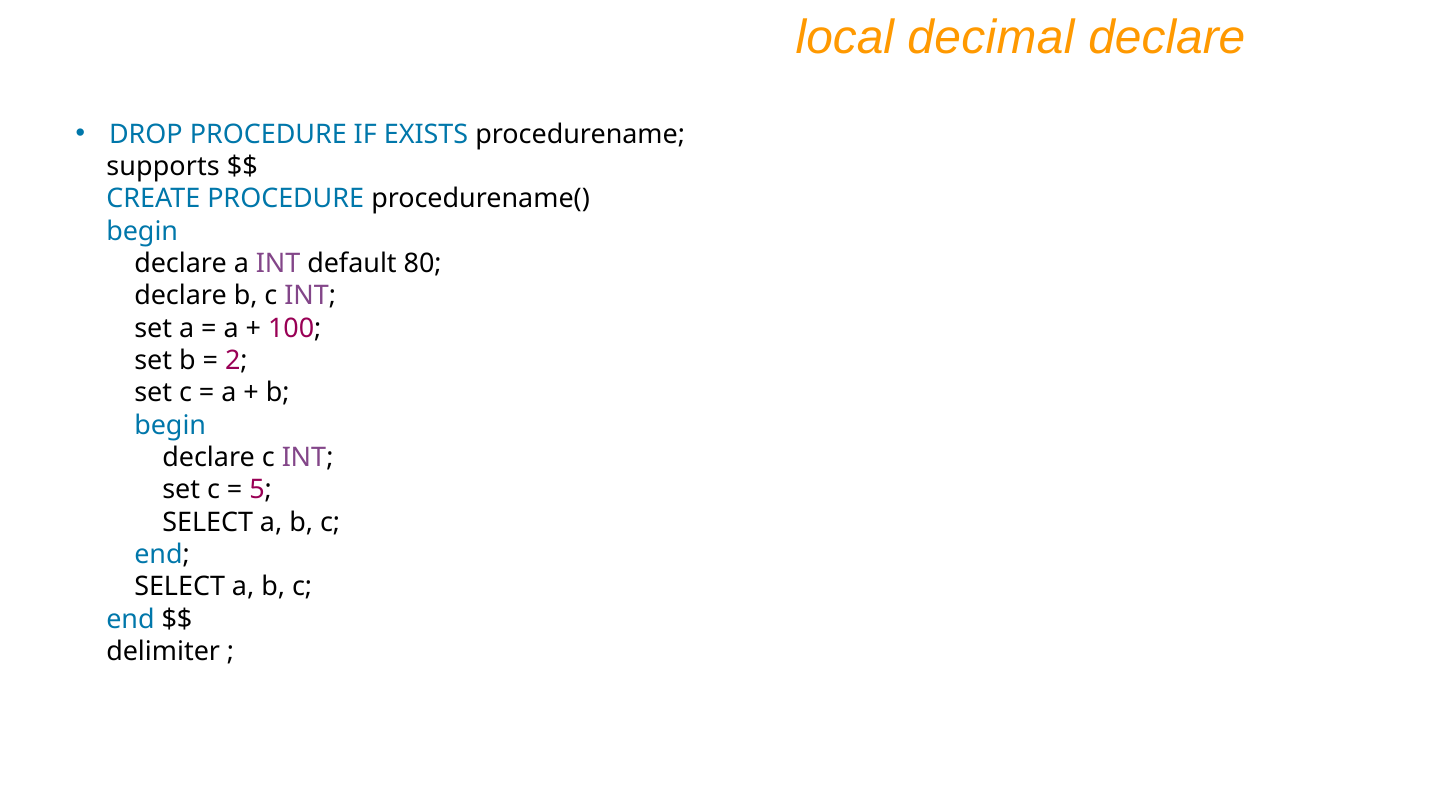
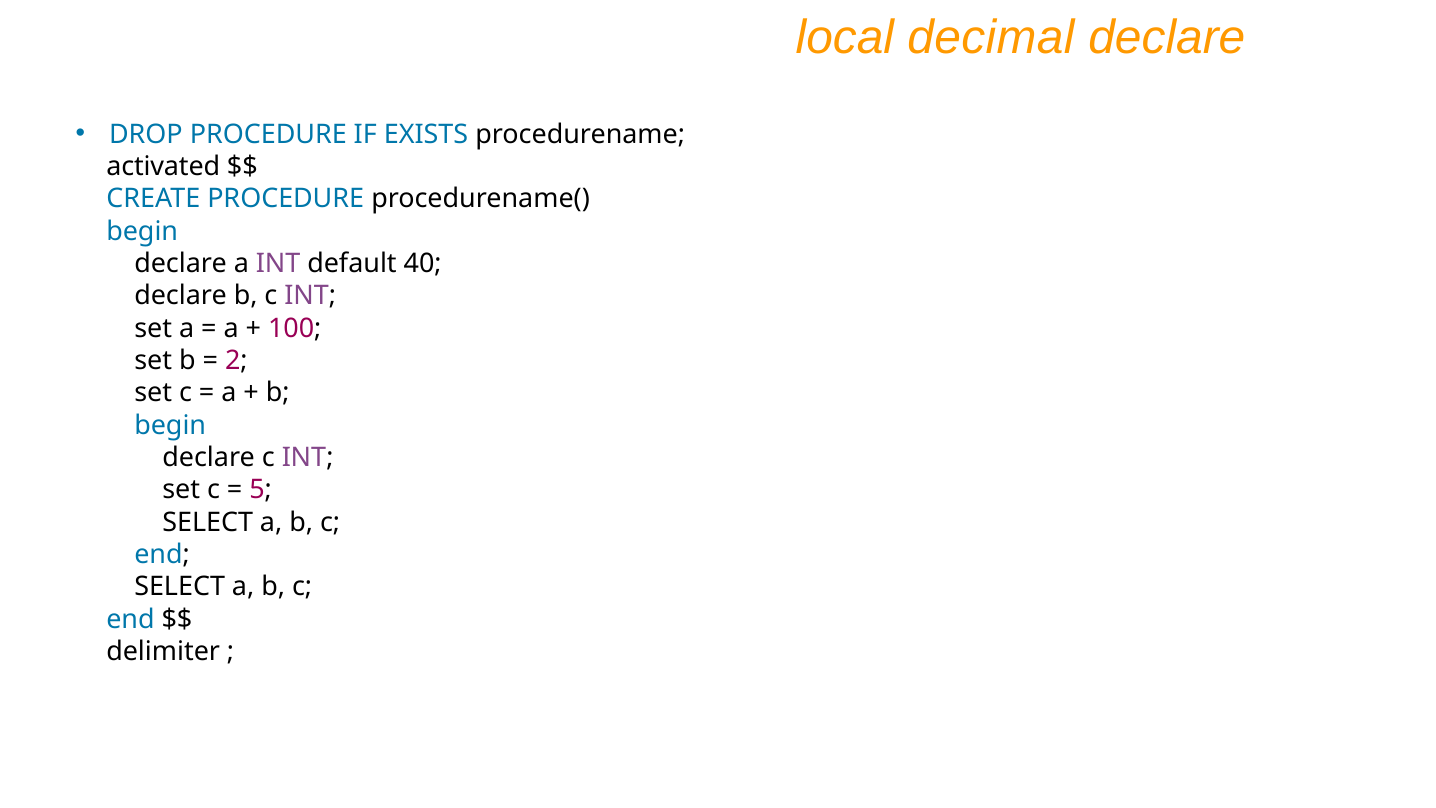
supports: supports -> activated
80: 80 -> 40
